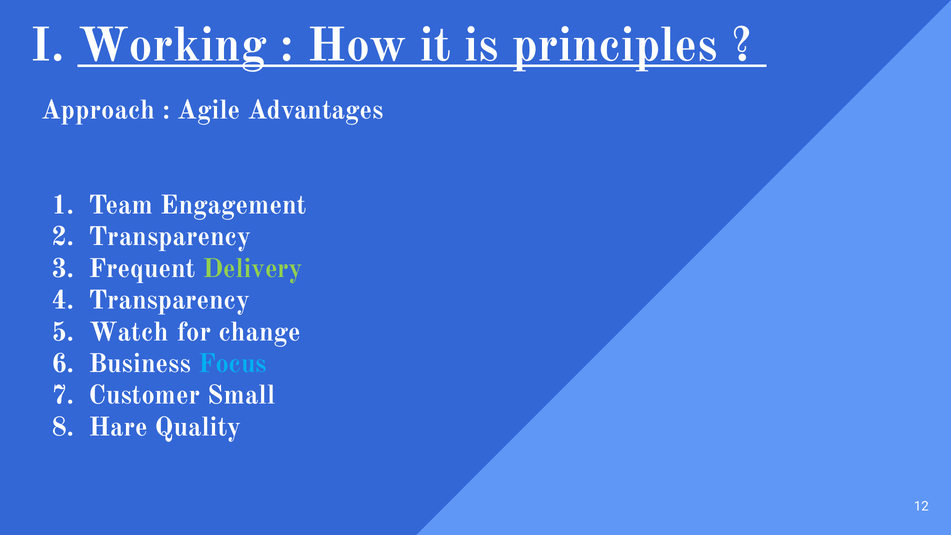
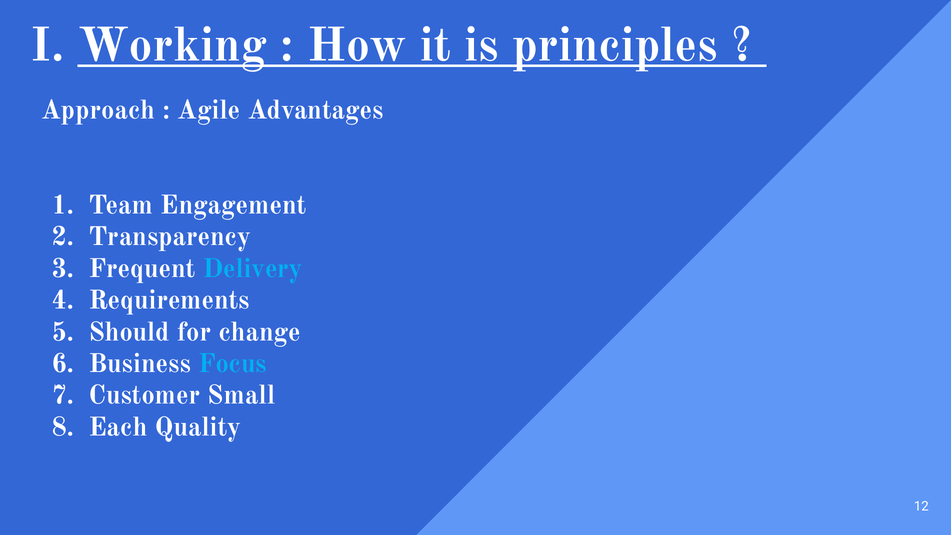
Delivery colour: light green -> light blue
Transparency at (169, 300): Transparency -> Requirements
Watch: Watch -> Should
Hare: Hare -> Each
